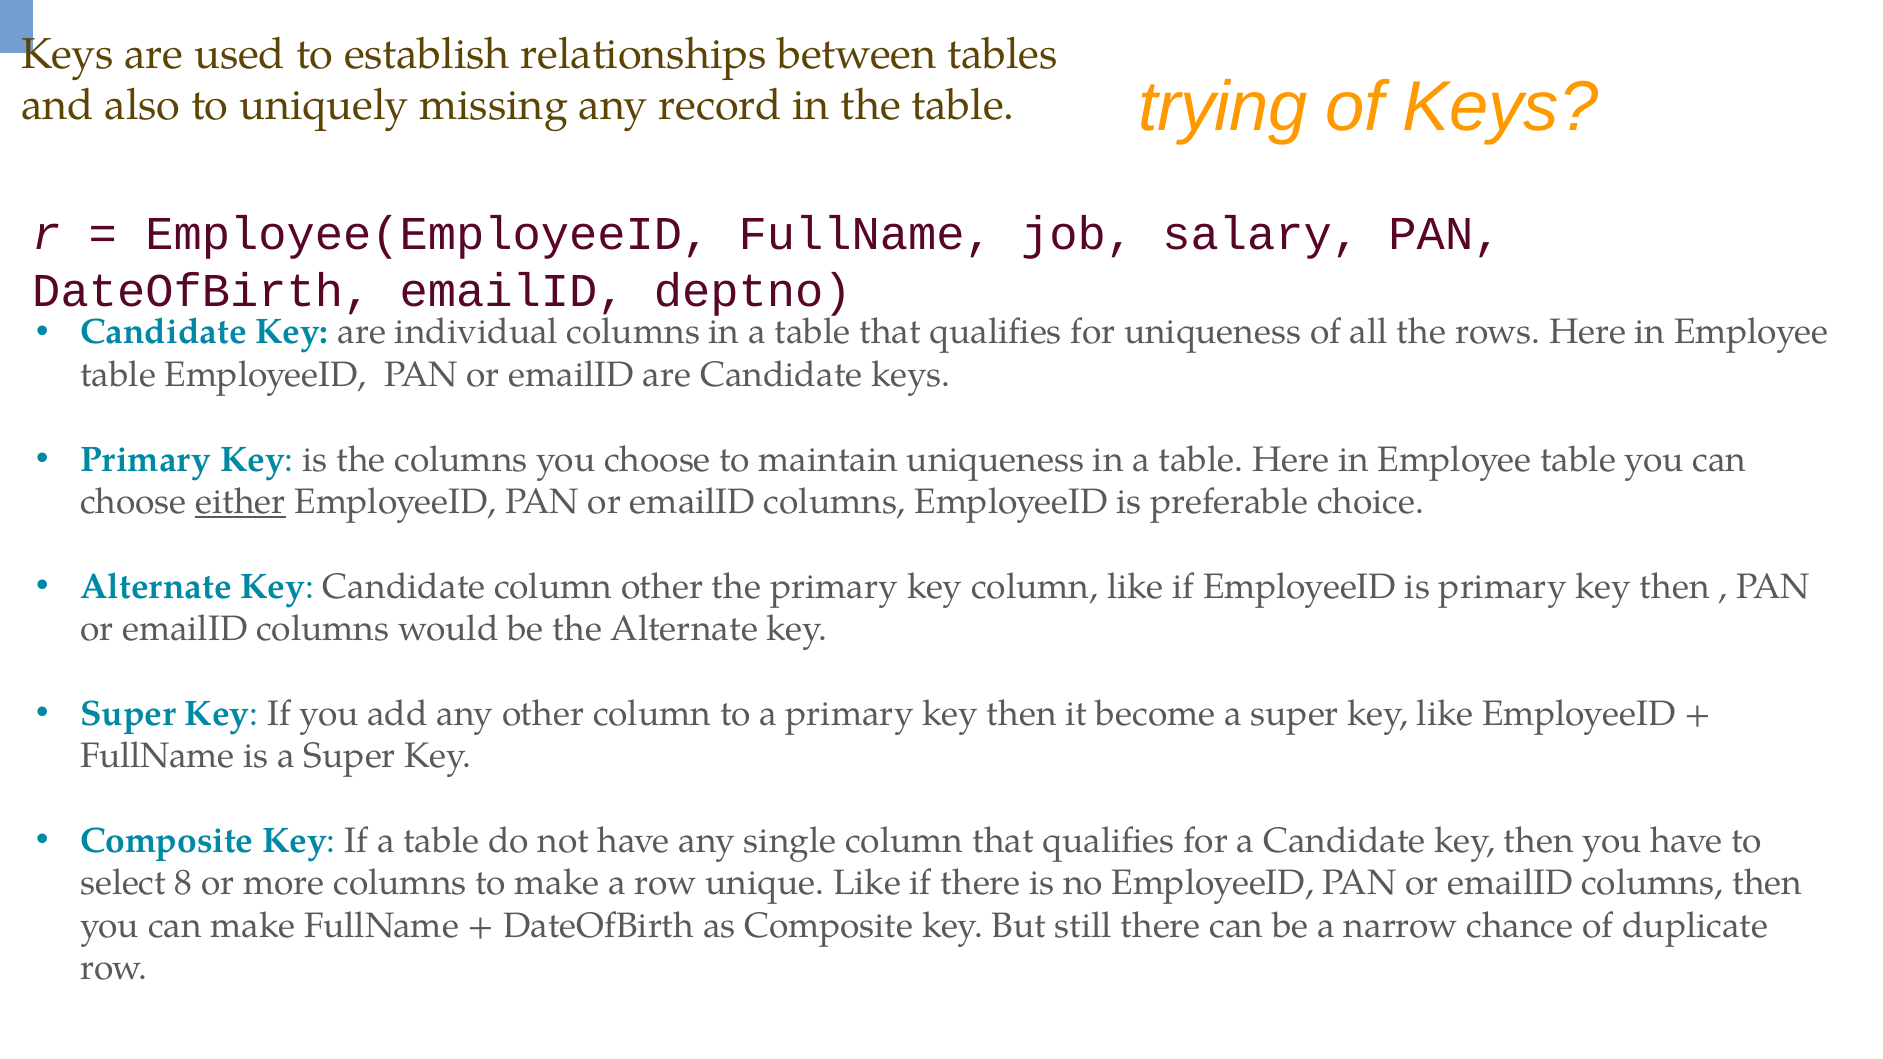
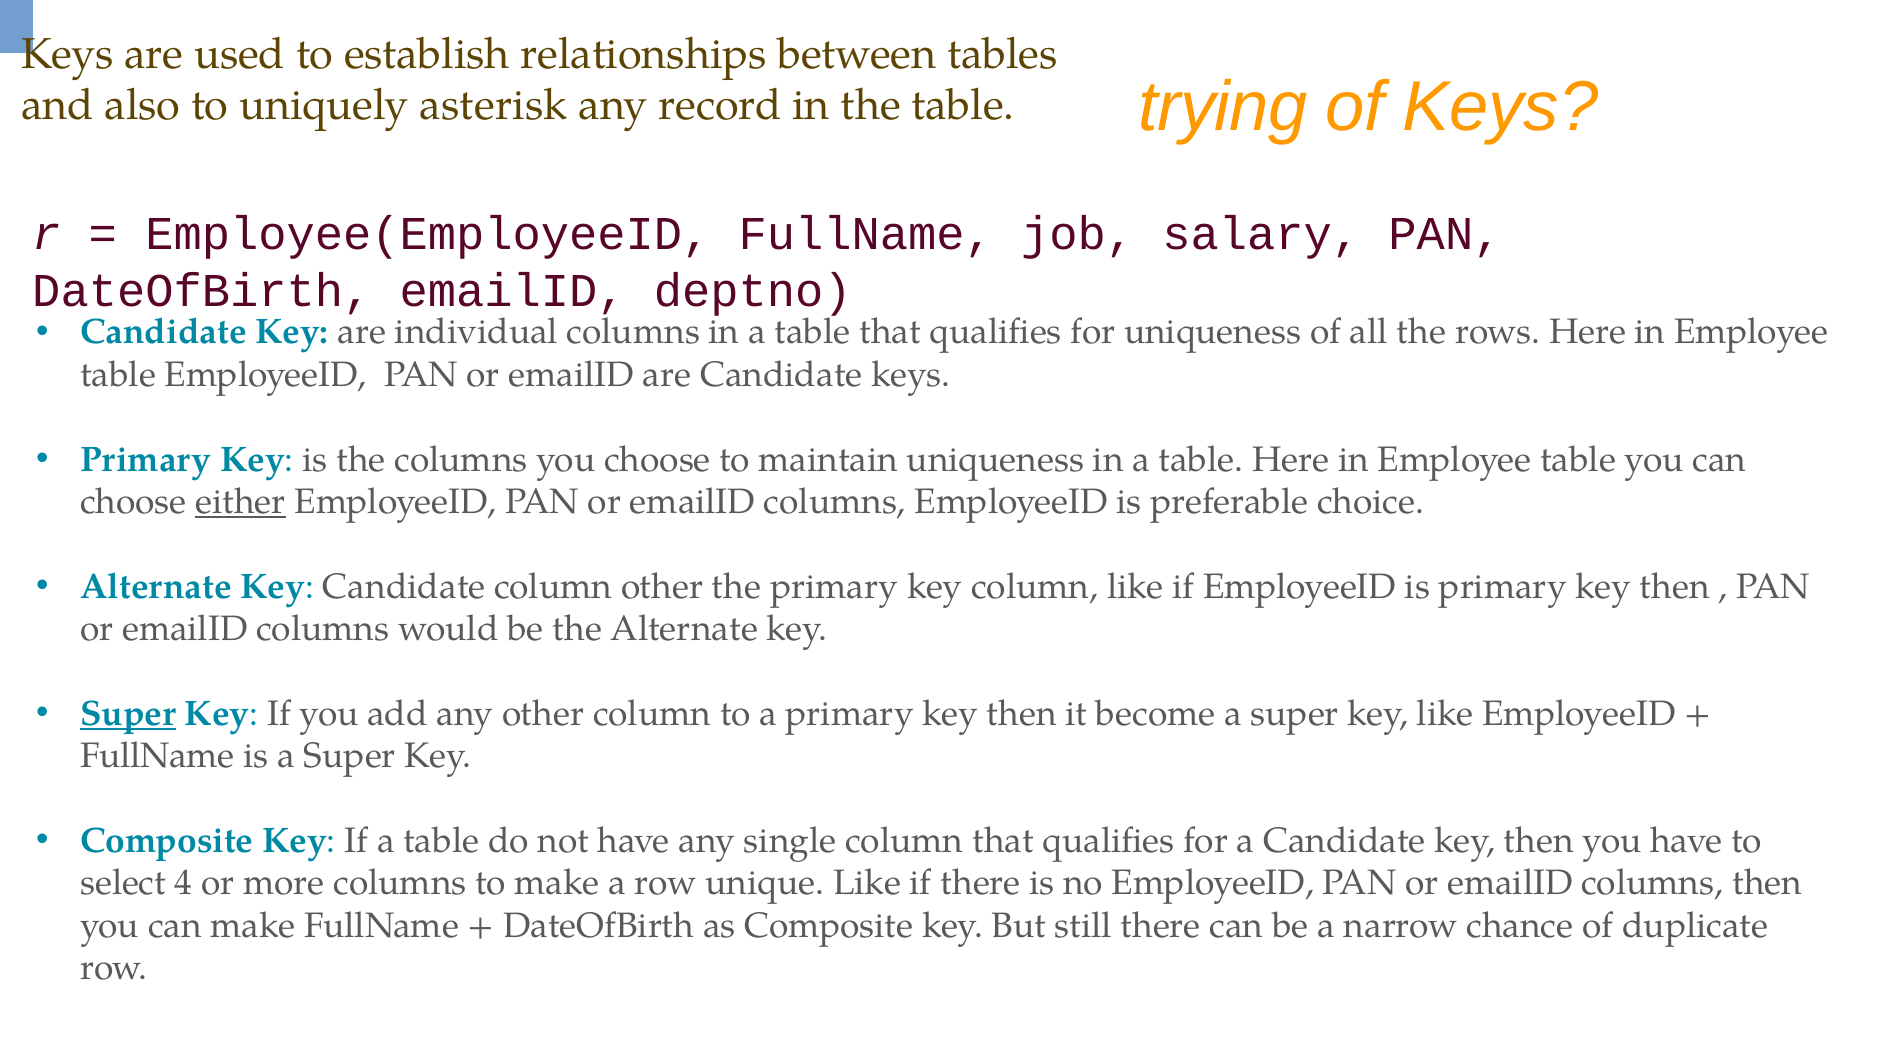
missing: missing -> asterisk
Super at (128, 714) underline: none -> present
8: 8 -> 4
